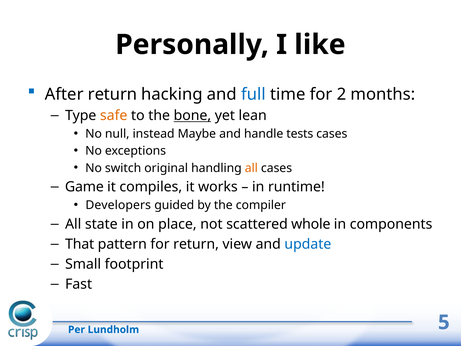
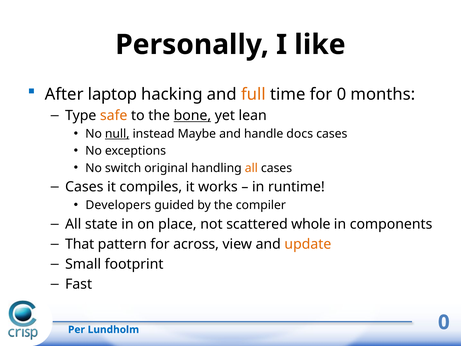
After return: return -> laptop
full colour: blue -> orange
for 2: 2 -> 0
null underline: none -> present
tests: tests -> docs
Game at (84, 187): Game -> Cases
for return: return -> across
update colour: blue -> orange
Lundholm 5: 5 -> 0
